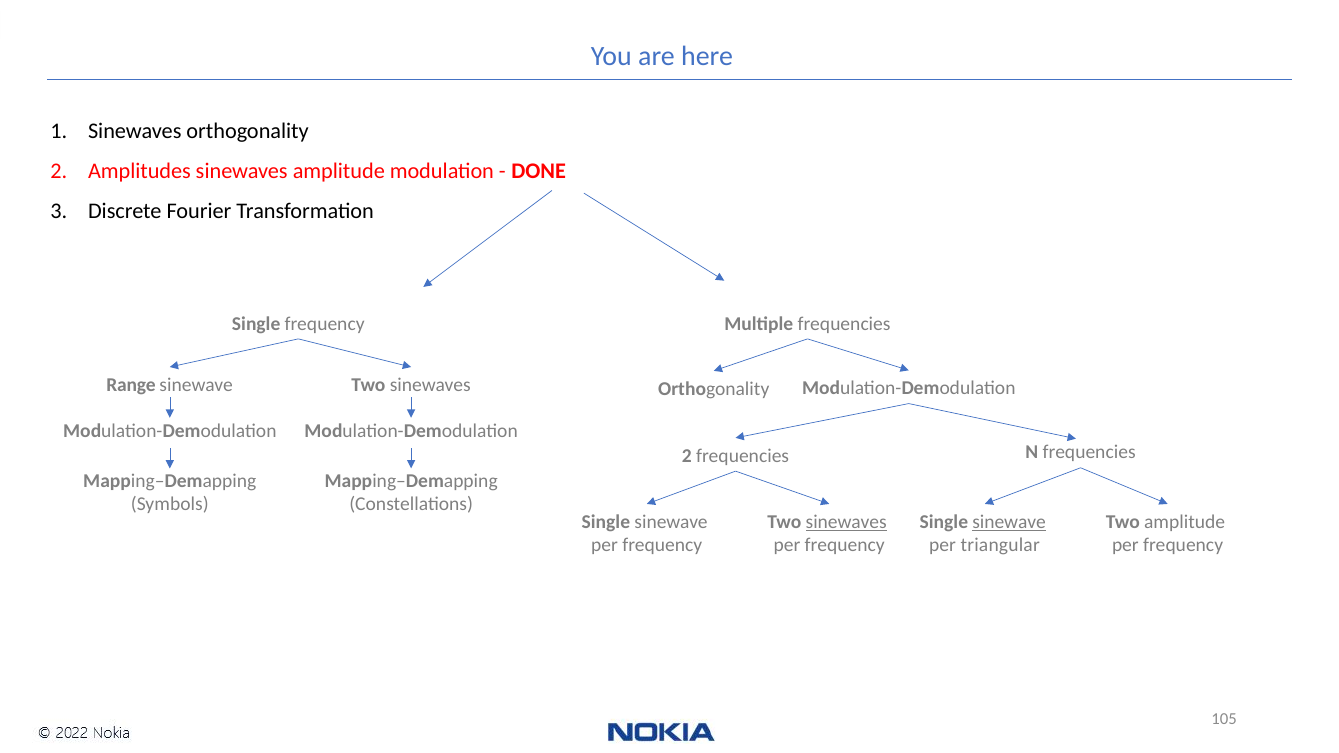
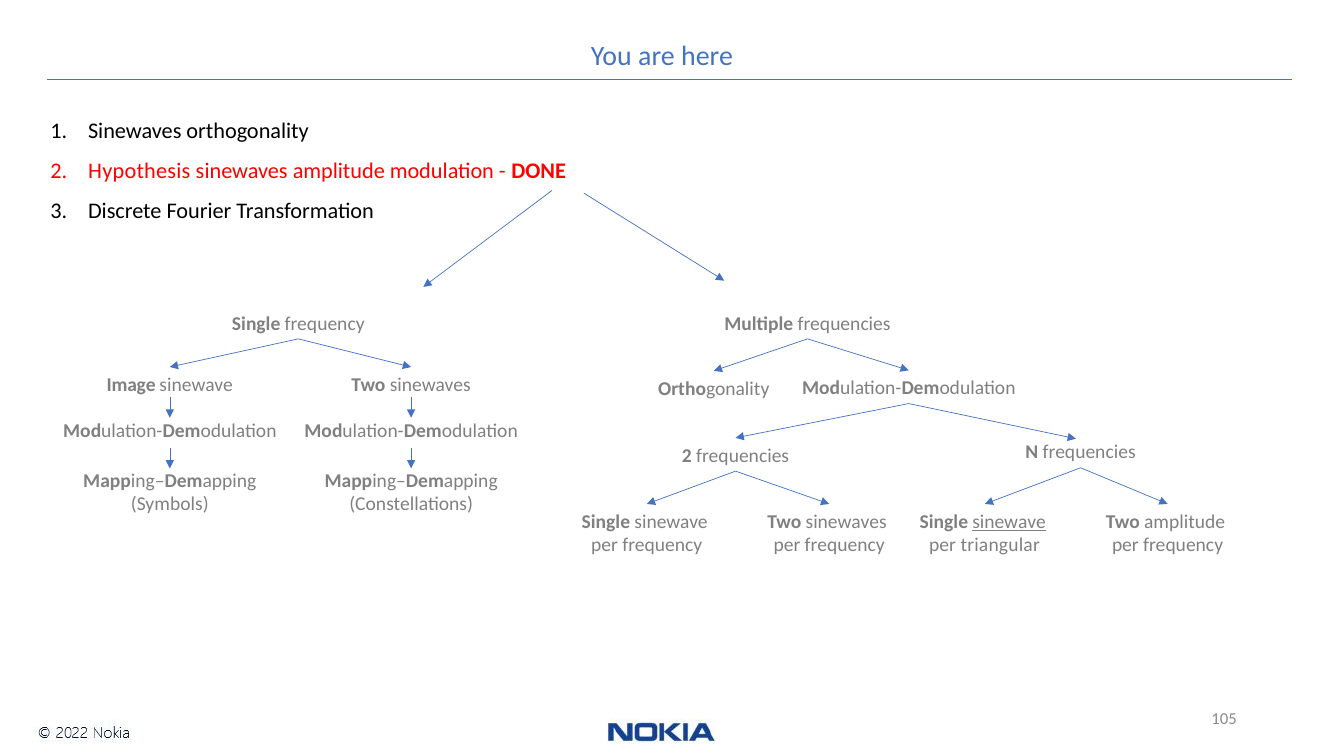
Amplitudes: Amplitudes -> Hypothesis
Range: Range -> Image
sinewaves at (846, 522) underline: present -> none
